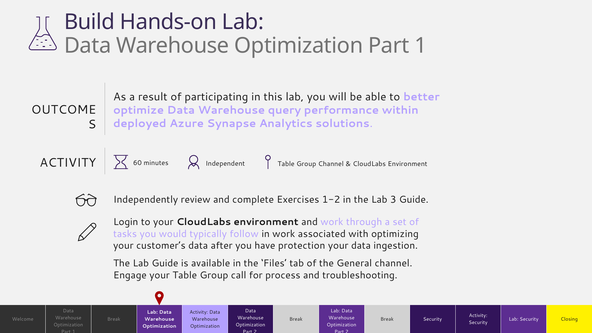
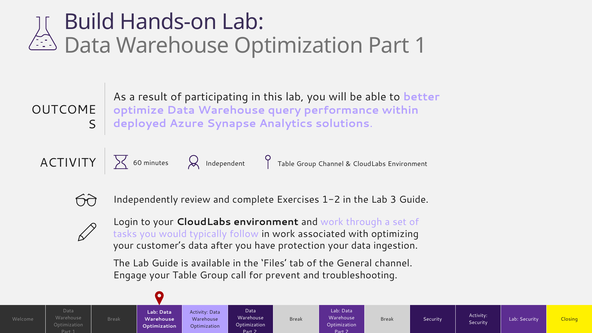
process: process -> prevent
